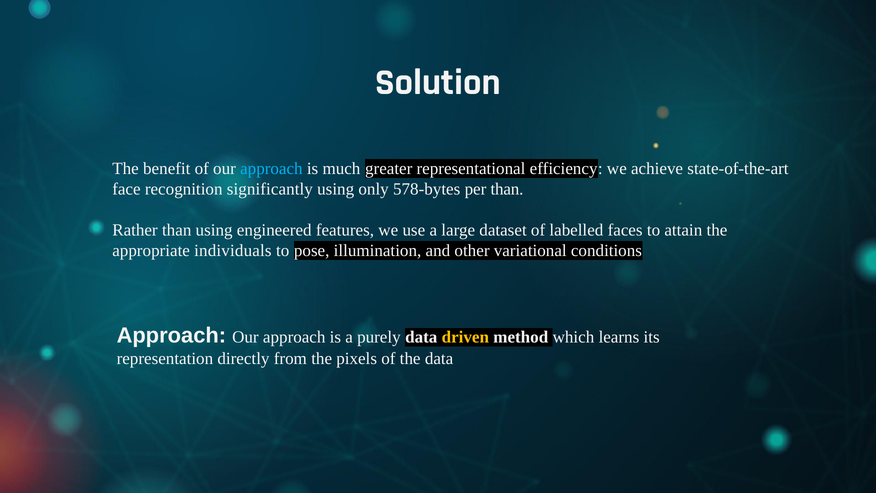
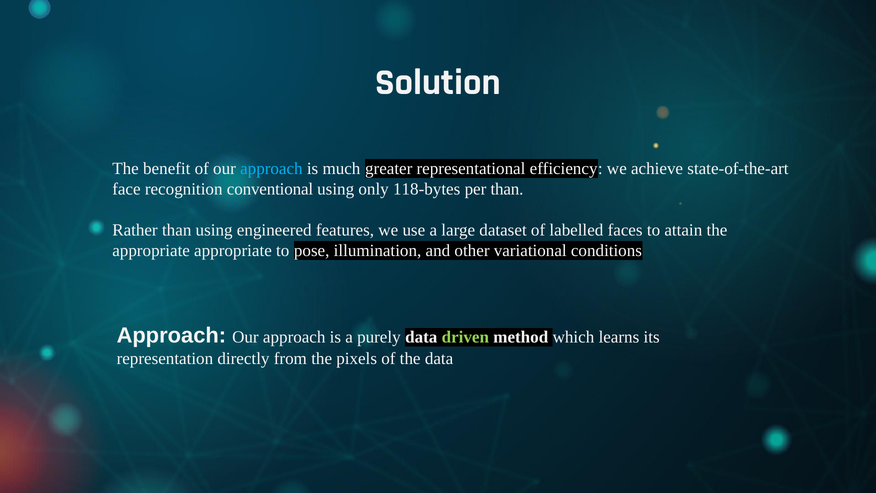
significantly: significantly -> conventional
578-bytes: 578-bytes -> 118-bytes
appropriate individuals: individuals -> appropriate
driven colour: yellow -> light green
